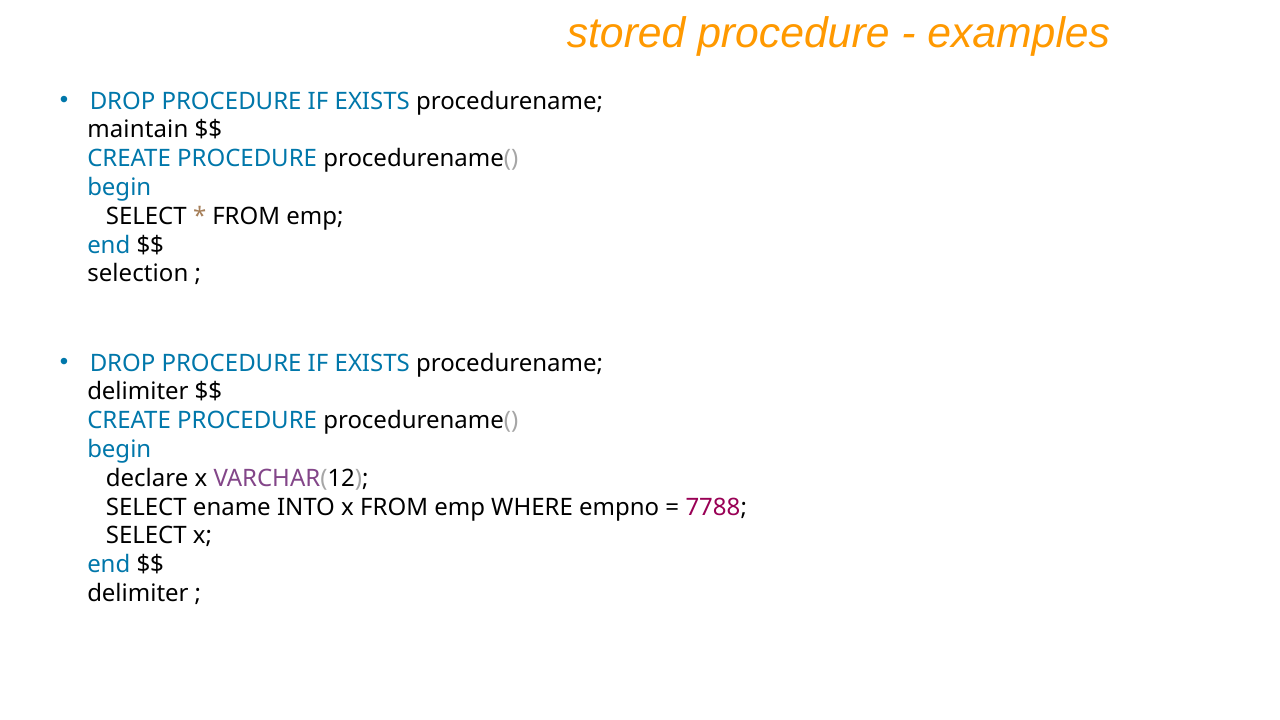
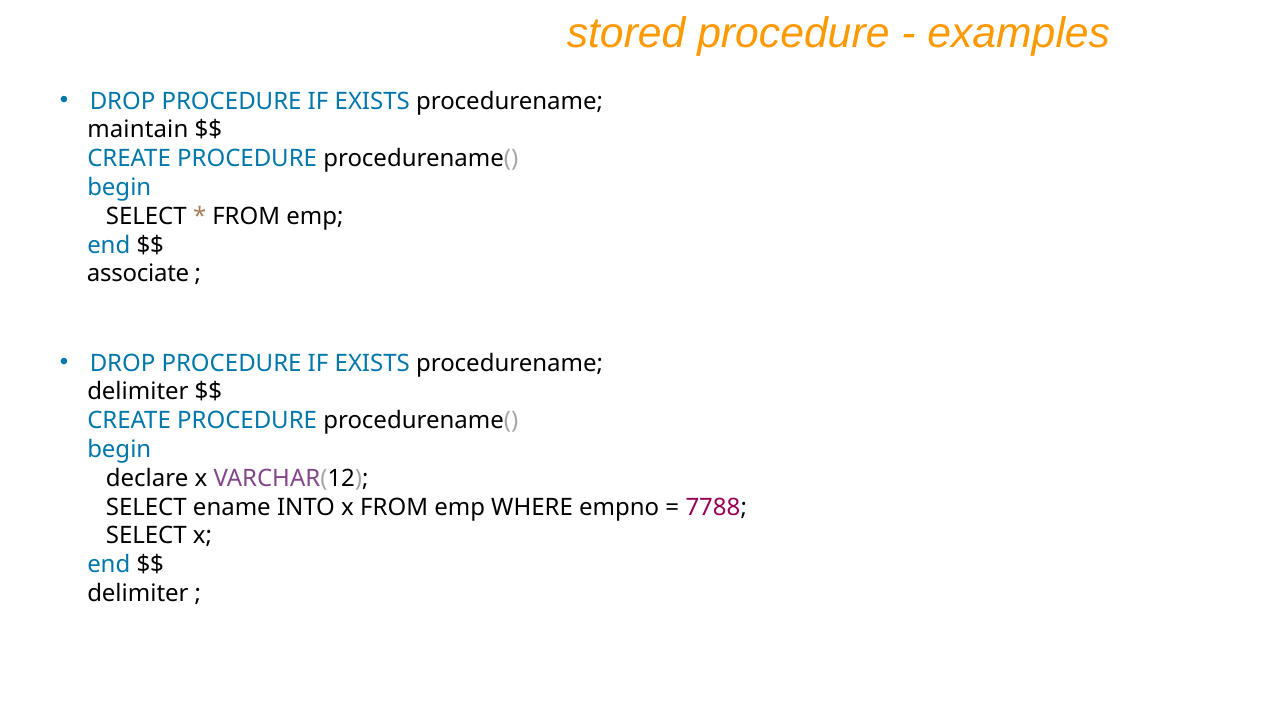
selection: selection -> associate
